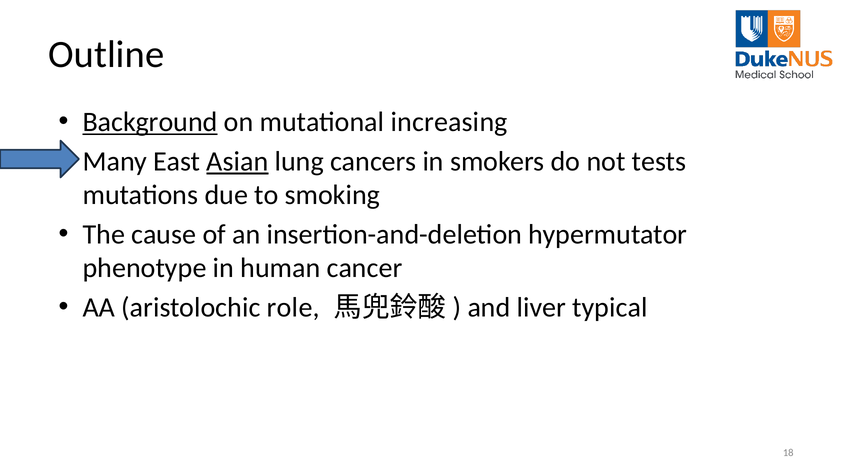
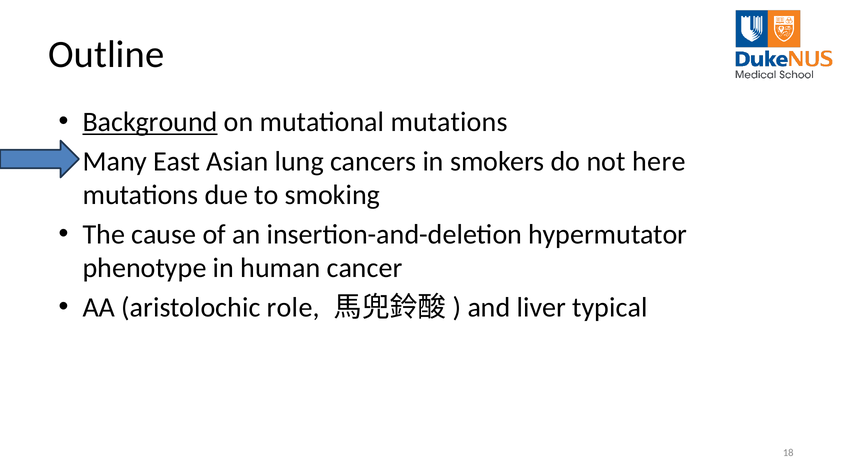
mutational increasing: increasing -> mutations
Asian underline: present -> none
tests: tests -> here
